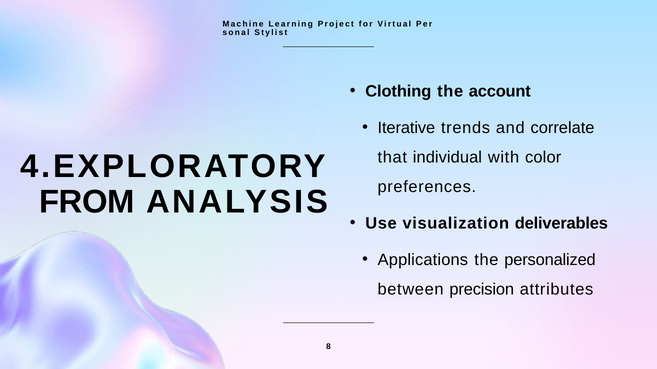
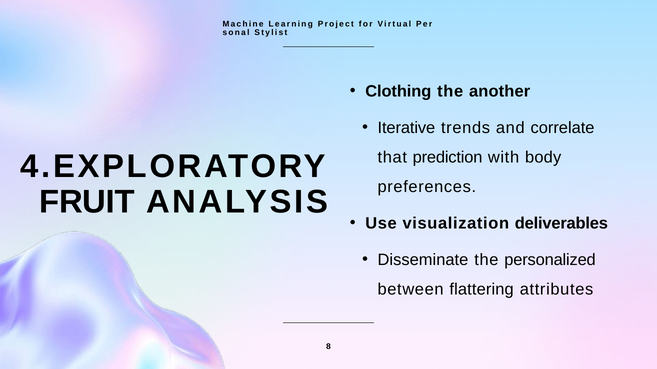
account: account -> another
individual: individual -> prediction
color: color -> body
FROM: FROM -> FRUIT
Applications: Applications -> Disseminate
precision: precision -> flattering
